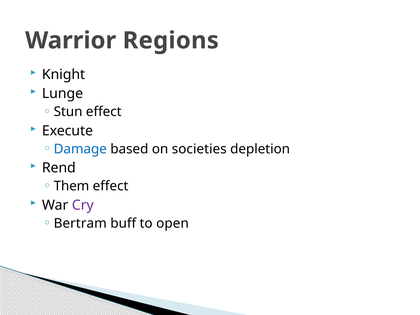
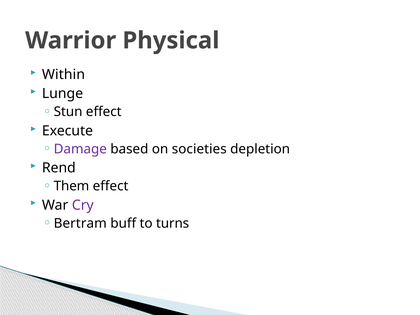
Regions: Regions -> Physical
Knight: Knight -> Within
Damage colour: blue -> purple
open: open -> turns
